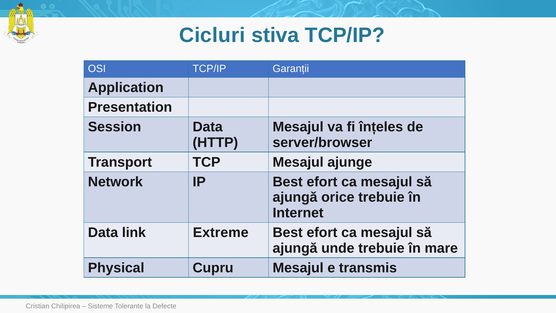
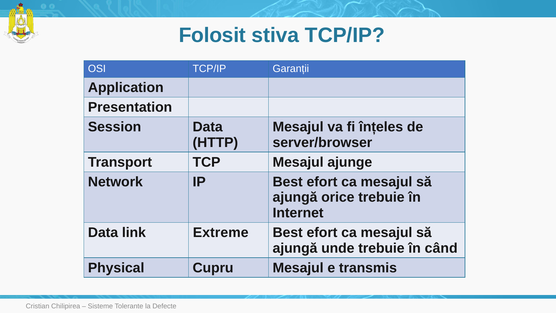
Cicluri: Cicluri -> Folosit
mare: mare -> când
